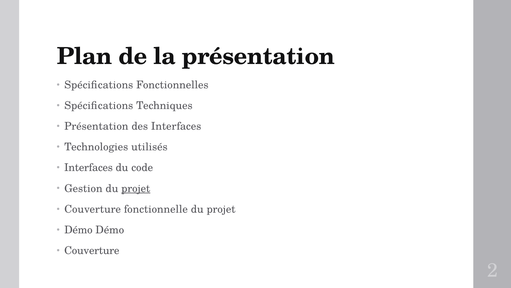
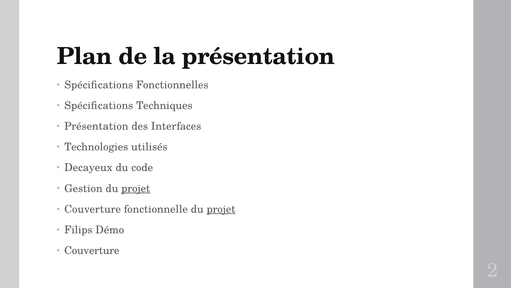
Interfaces at (89, 167): Interfaces -> Decayeux
projet at (221, 209) underline: none -> present
Démo at (78, 229): Démo -> Filips
